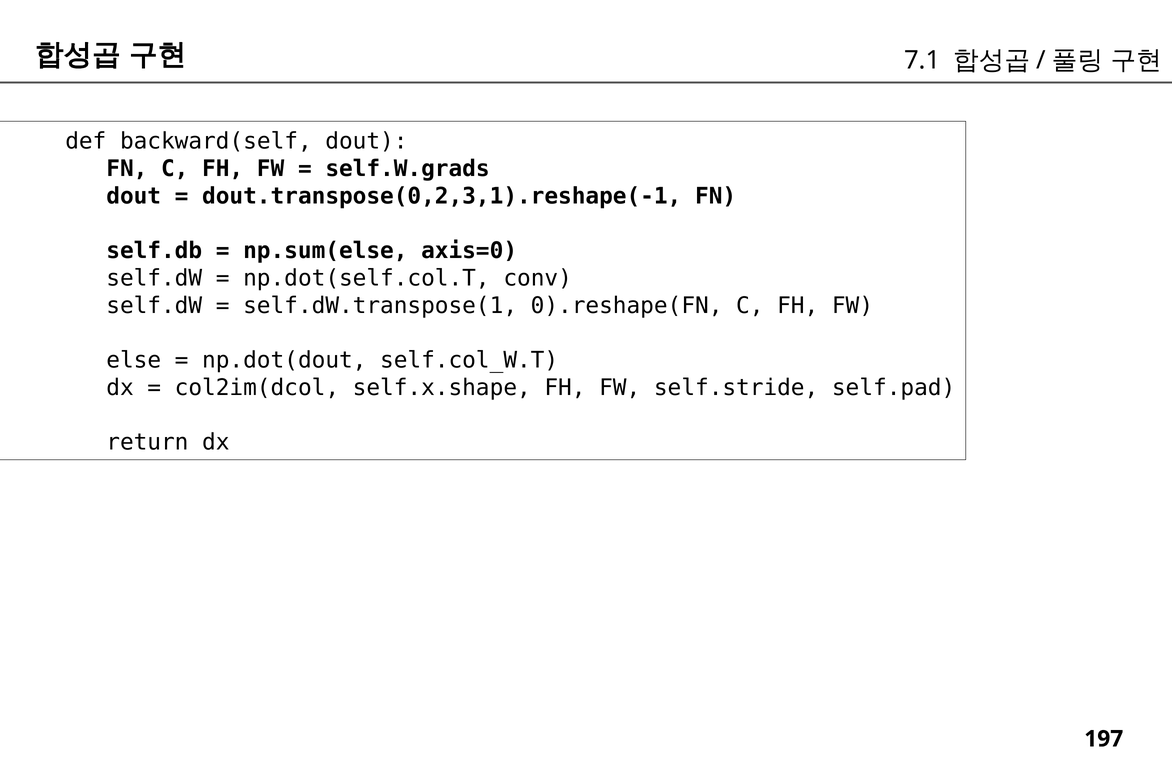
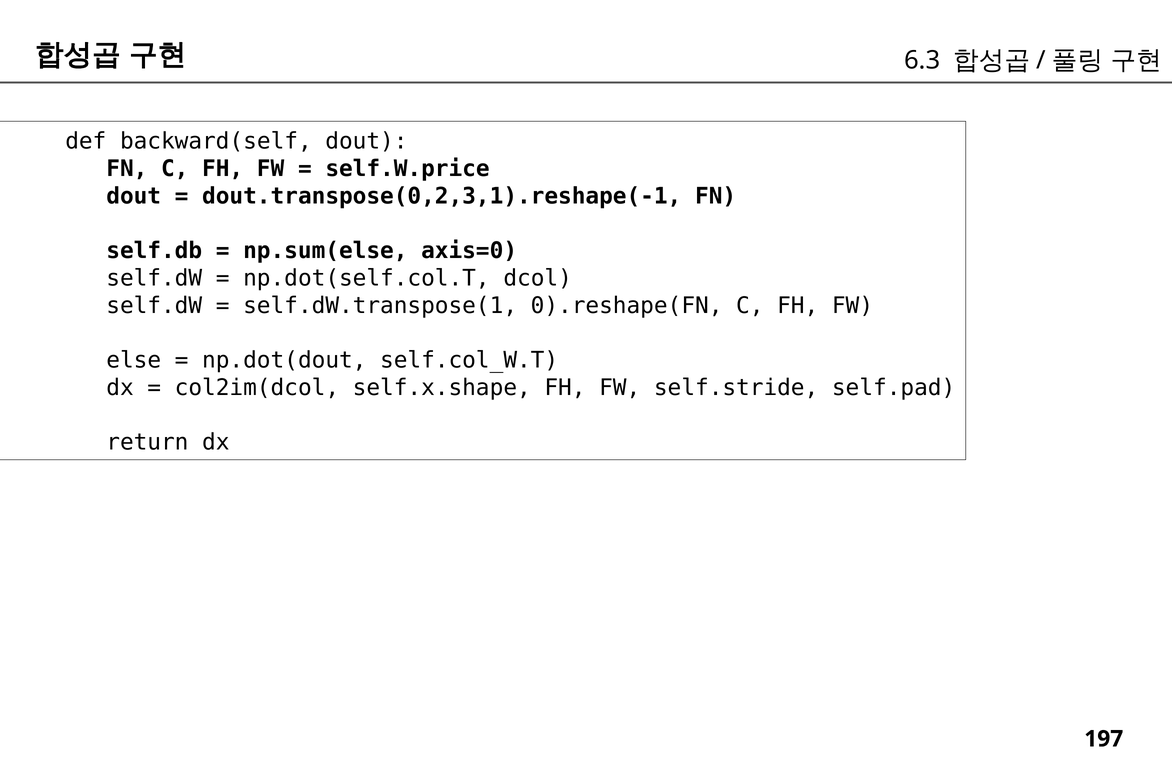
7.1: 7.1 -> 6.3
self.W.grads: self.W.grads -> self.W.price
conv: conv -> dcol
